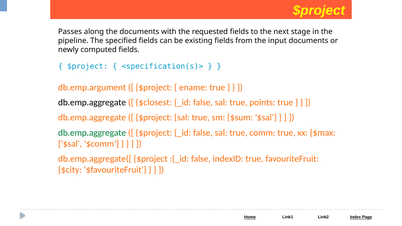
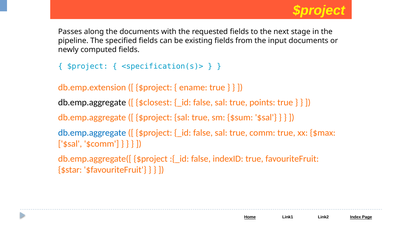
db.emp.argument: db.emp.argument -> db.emp.extension
db.emp.aggregate at (92, 133) colour: green -> blue
$city: $city -> $star
